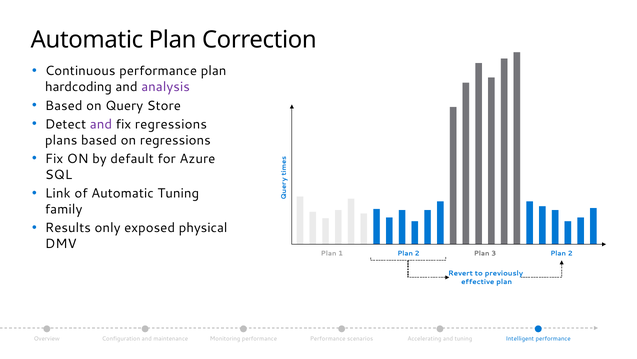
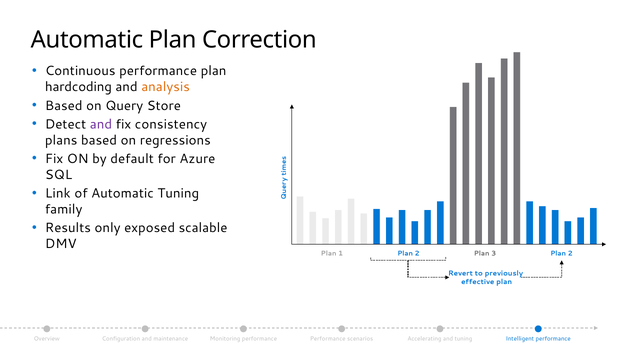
analysis colour: purple -> orange
fix regressions: regressions -> consistency
physical: physical -> scalable
